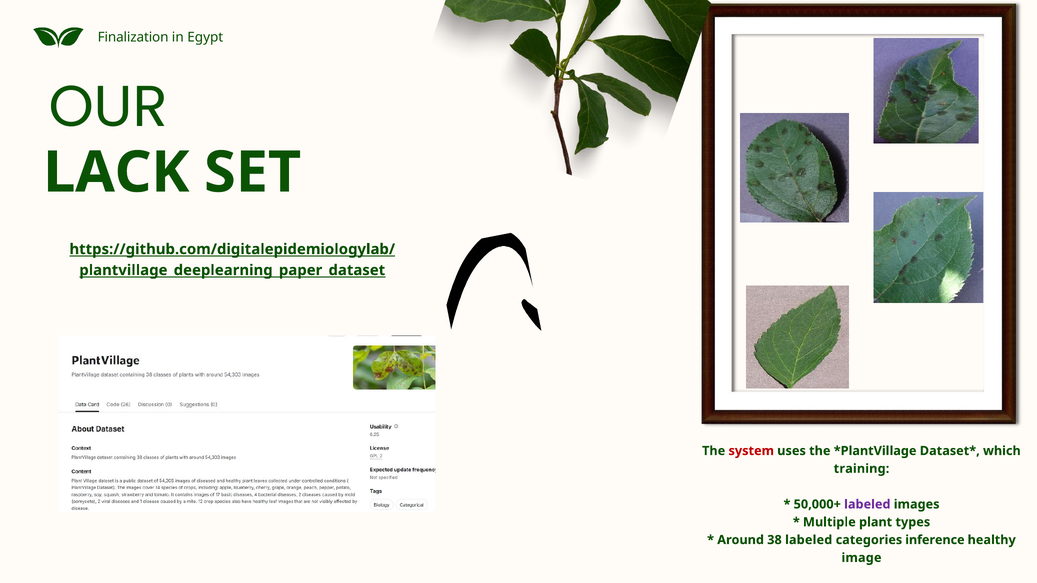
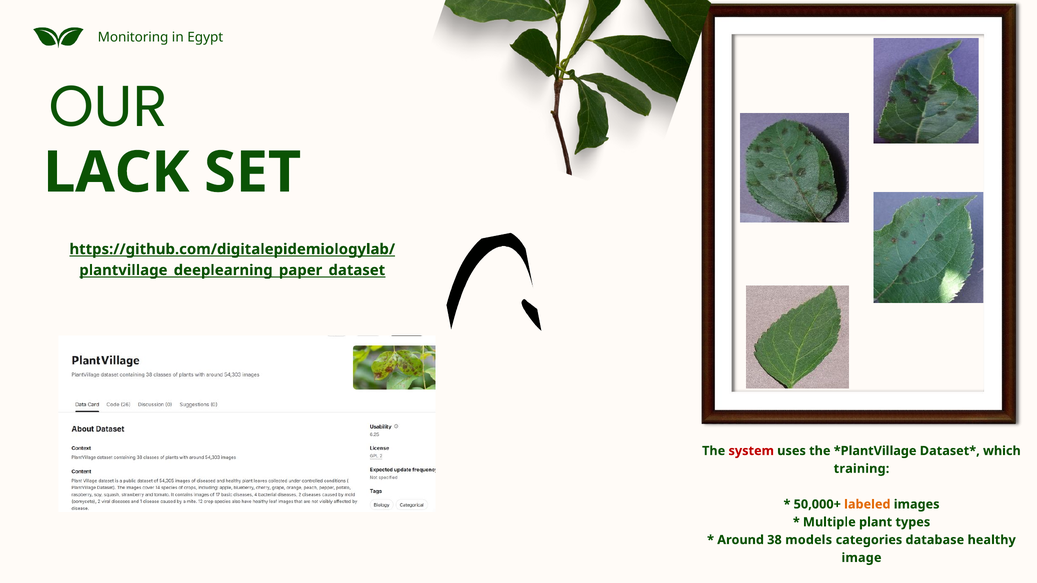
Finalization: Finalization -> Monitoring
labeled at (867, 505) colour: purple -> orange
38 labeled: labeled -> models
inference: inference -> database
